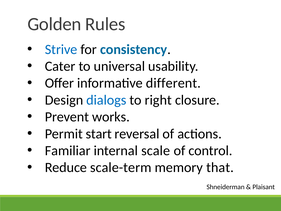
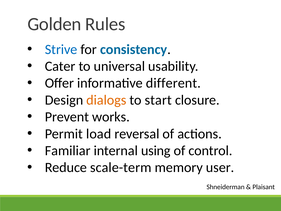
dialogs colour: blue -> orange
right: right -> start
start: start -> load
scale: scale -> using
that: that -> user
